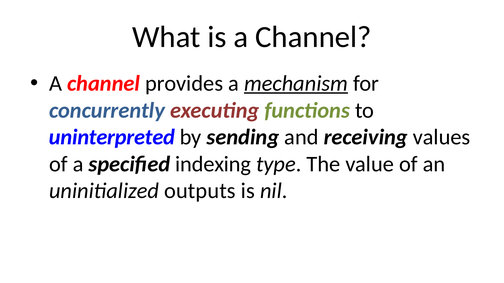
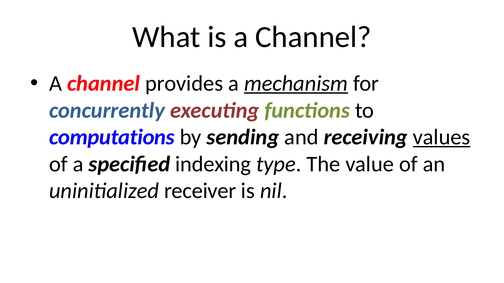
uninterpreted: uninterpreted -> computations
values underline: none -> present
outputs: outputs -> receiver
